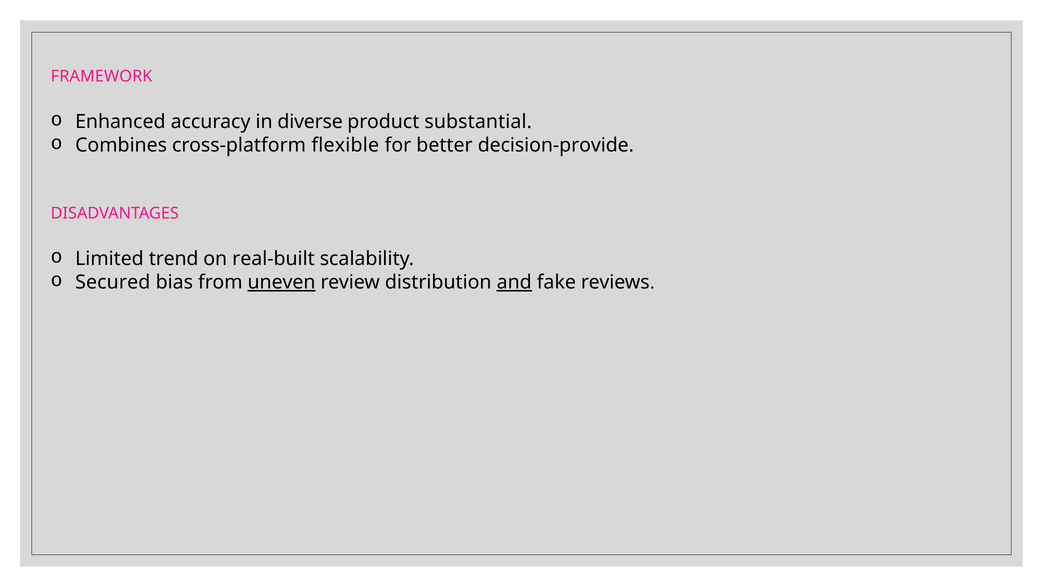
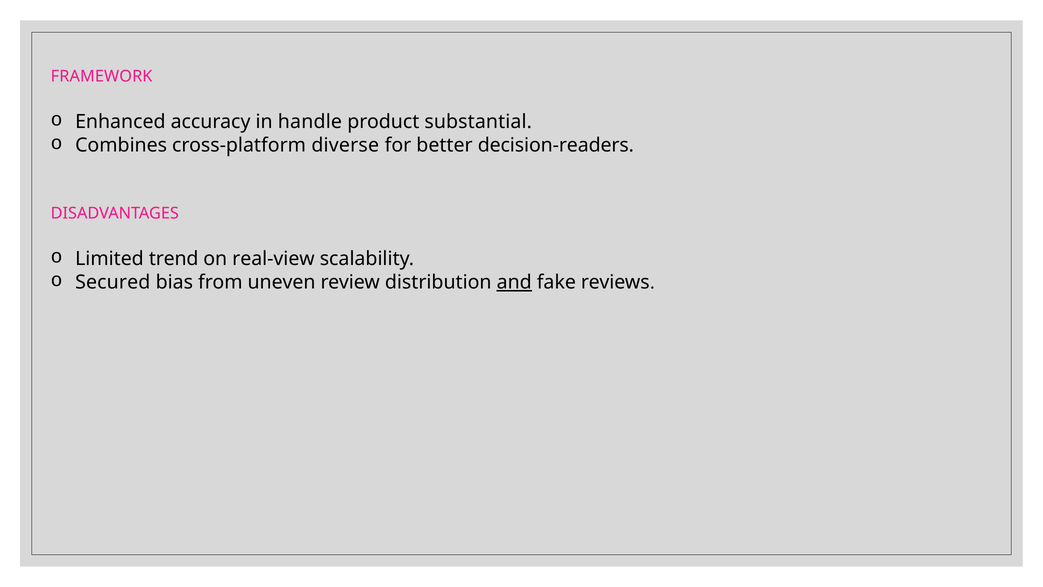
diverse: diverse -> handle
flexible: flexible -> diverse
decision-provide: decision-provide -> decision-readers
real-built: real-built -> real-view
uneven underline: present -> none
